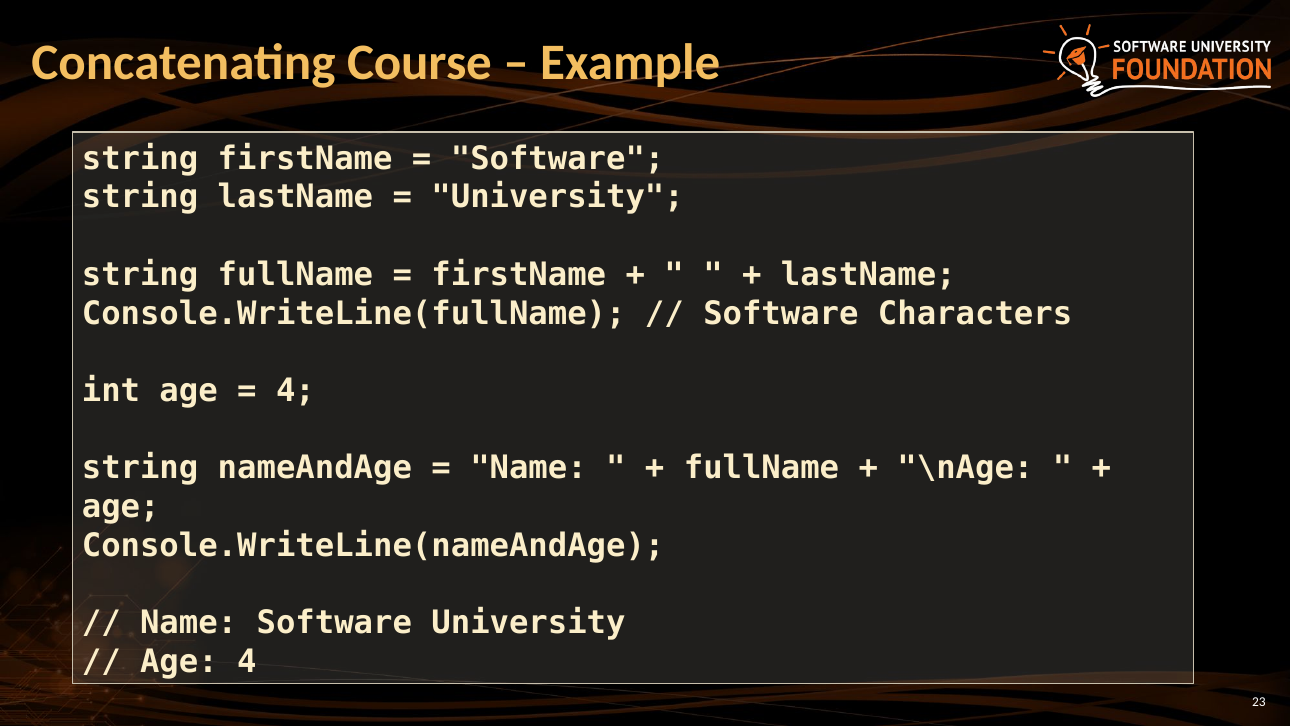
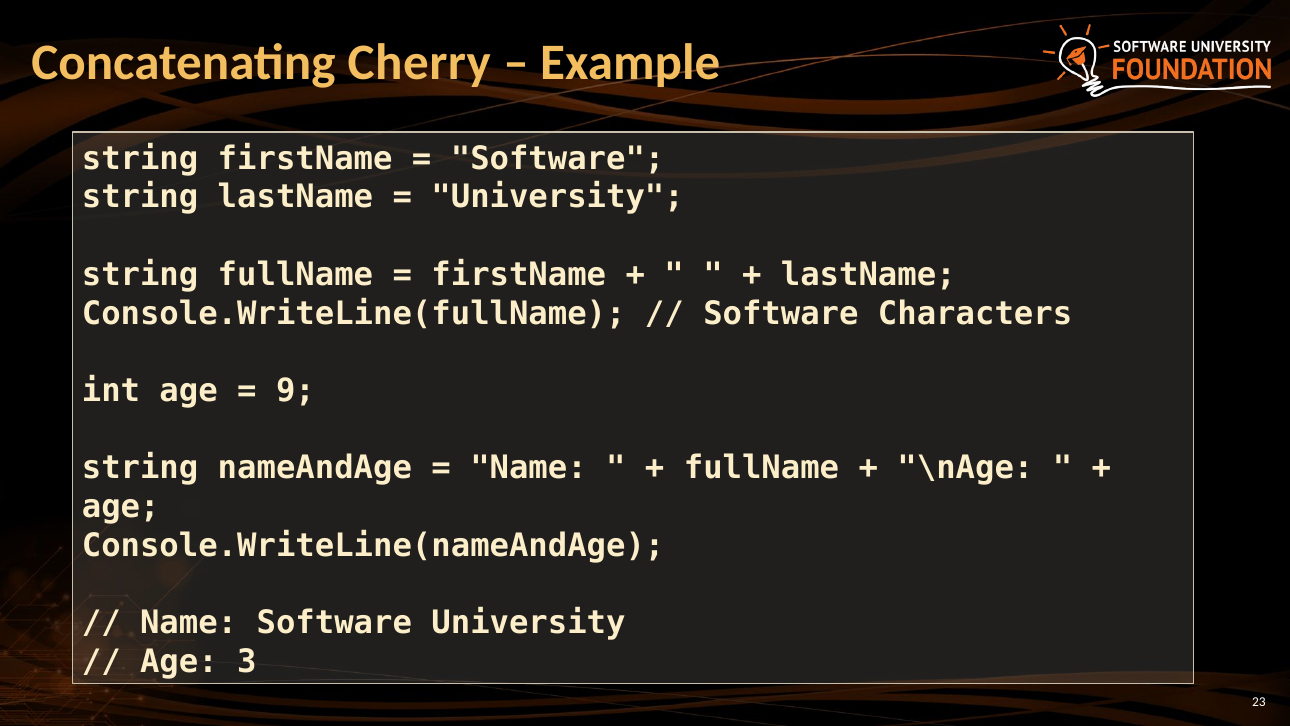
Course: Course -> Cherry
4 at (295, 391): 4 -> 9
Age 4: 4 -> 3
